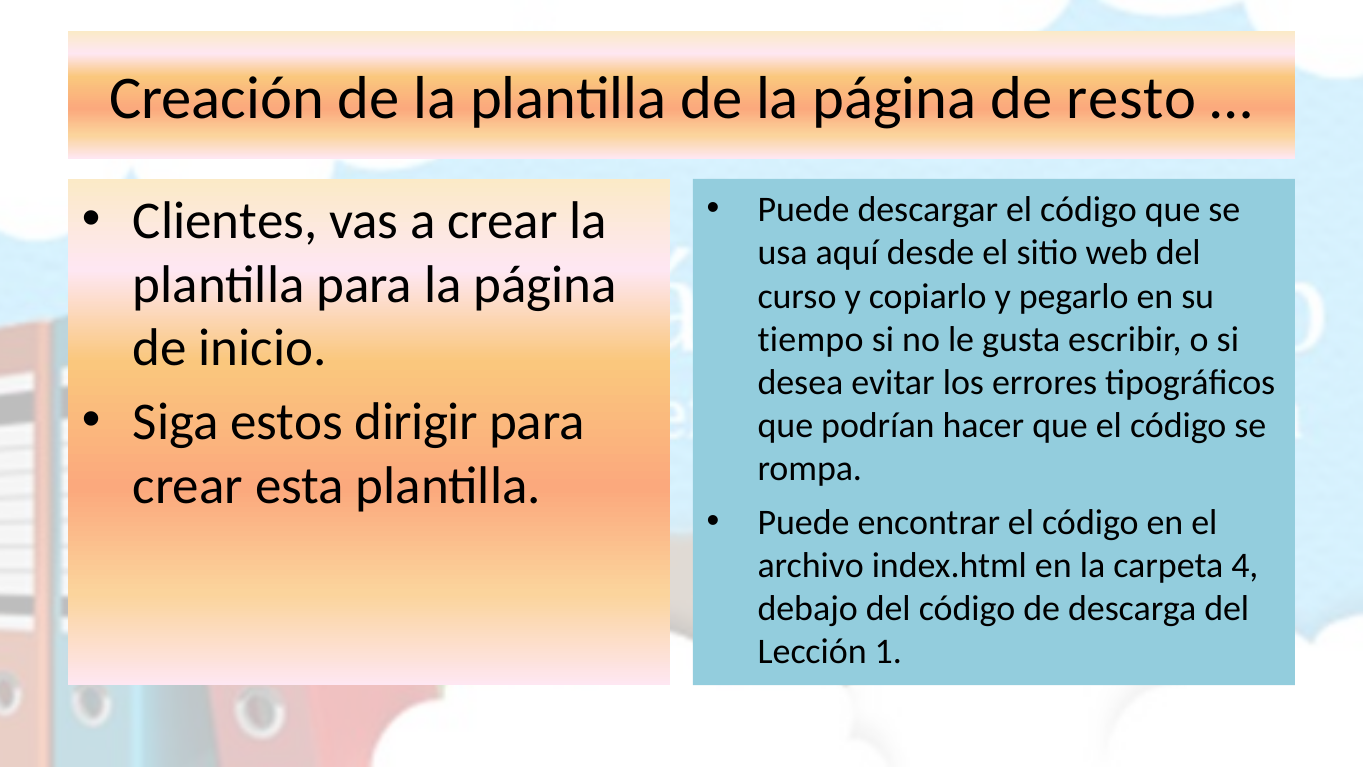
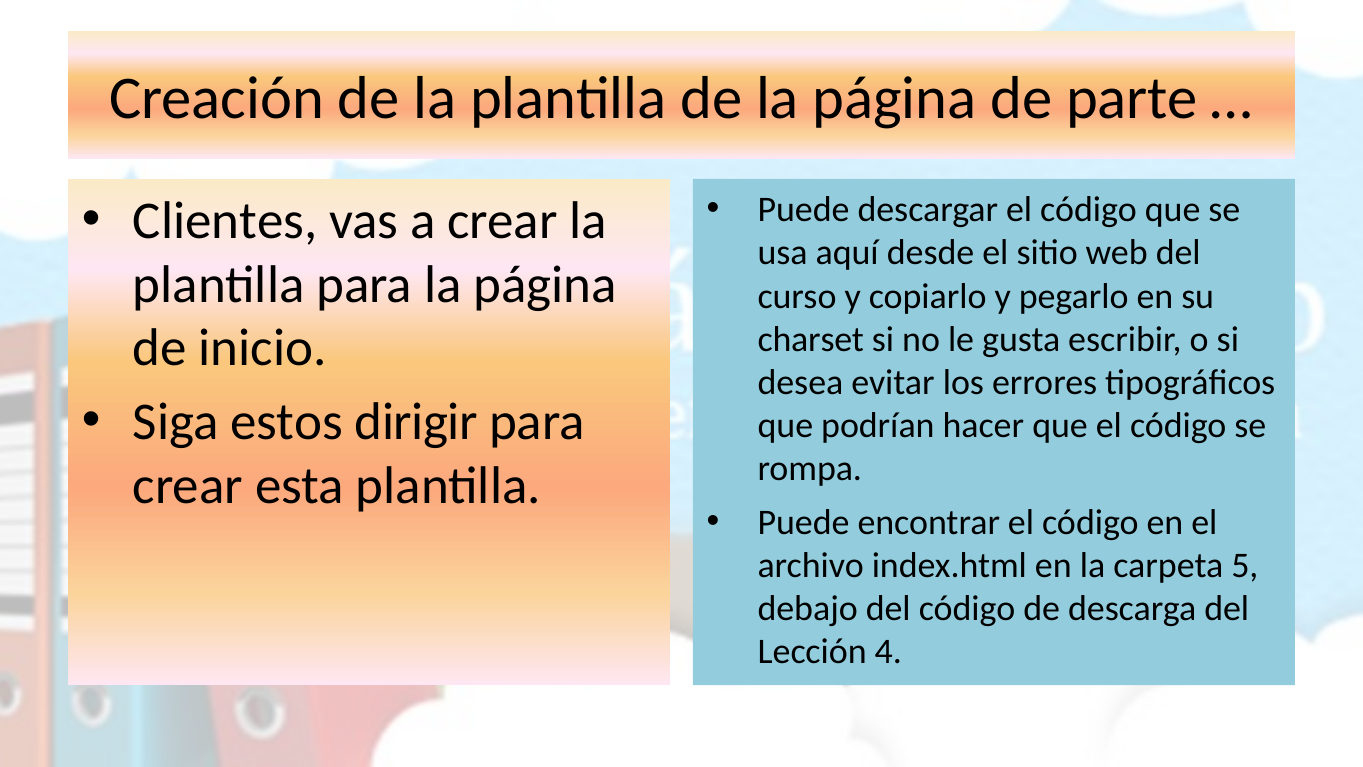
resto: resto -> parte
tiempo: tiempo -> charset
4: 4 -> 5
1: 1 -> 4
